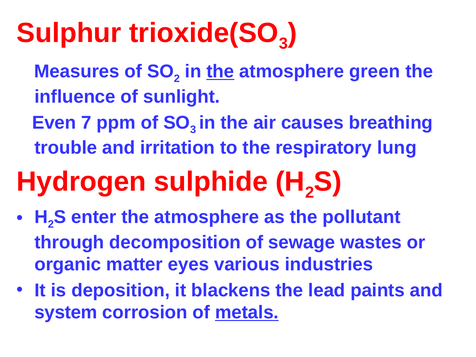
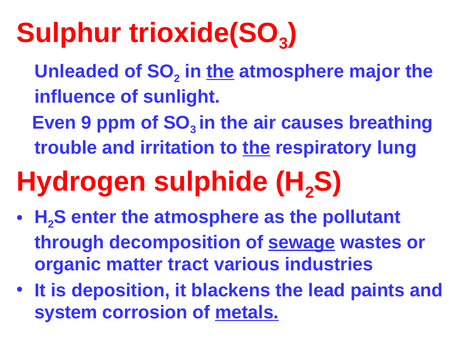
Measures: Measures -> Unleaded
green: green -> major
7: 7 -> 9
the at (256, 148) underline: none -> present
sewage underline: none -> present
eyes: eyes -> tract
